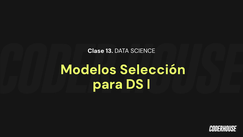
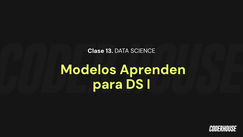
Selección: Selección -> Aprenden
